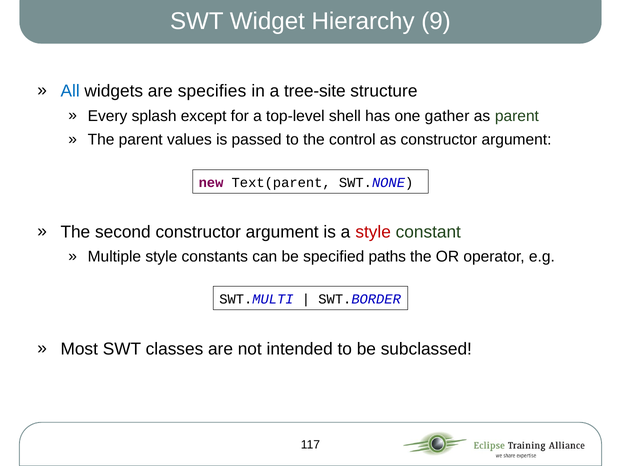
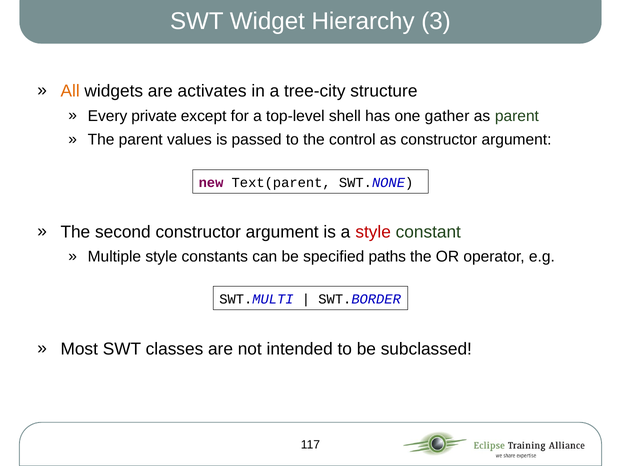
9: 9 -> 3
All colour: blue -> orange
specifies: specifies -> activates
tree-site: tree-site -> tree-city
splash: splash -> private
